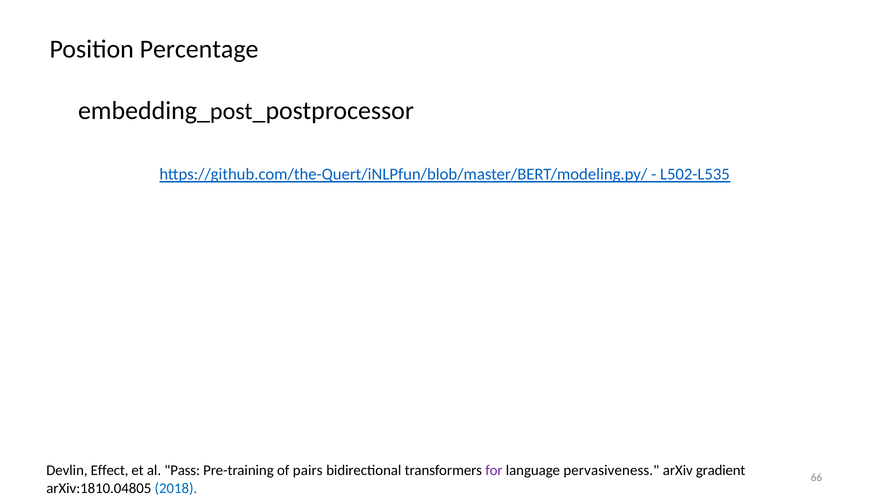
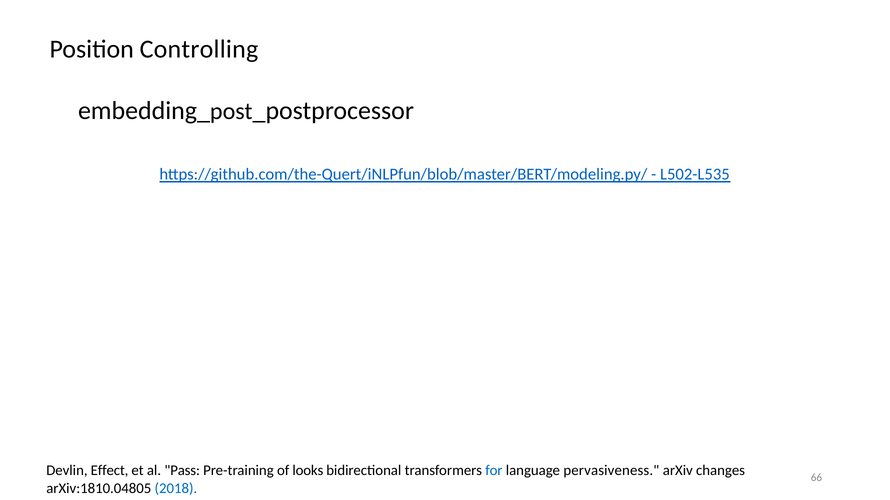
Percentage: Percentage -> Controlling
pairs: pairs -> looks
for colour: purple -> blue
gradient: gradient -> changes
